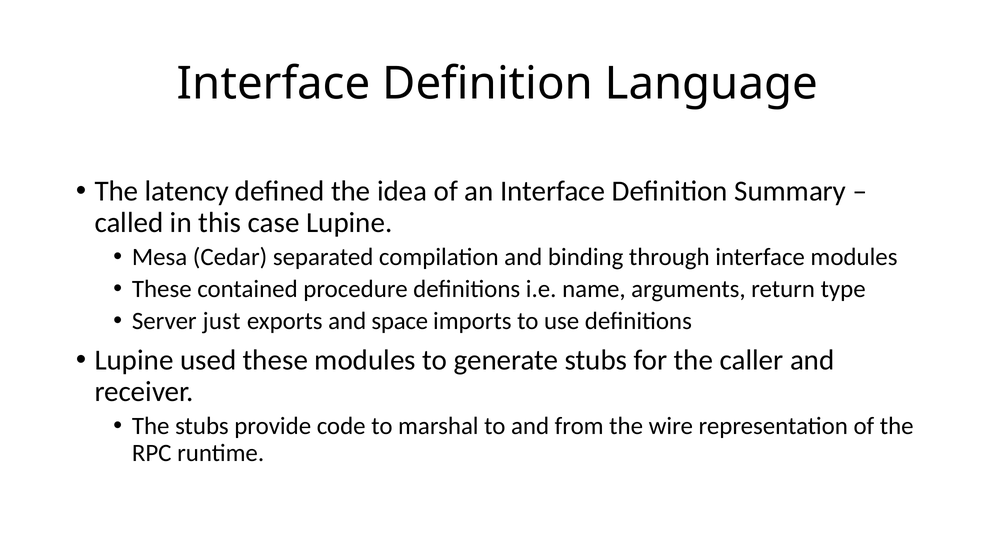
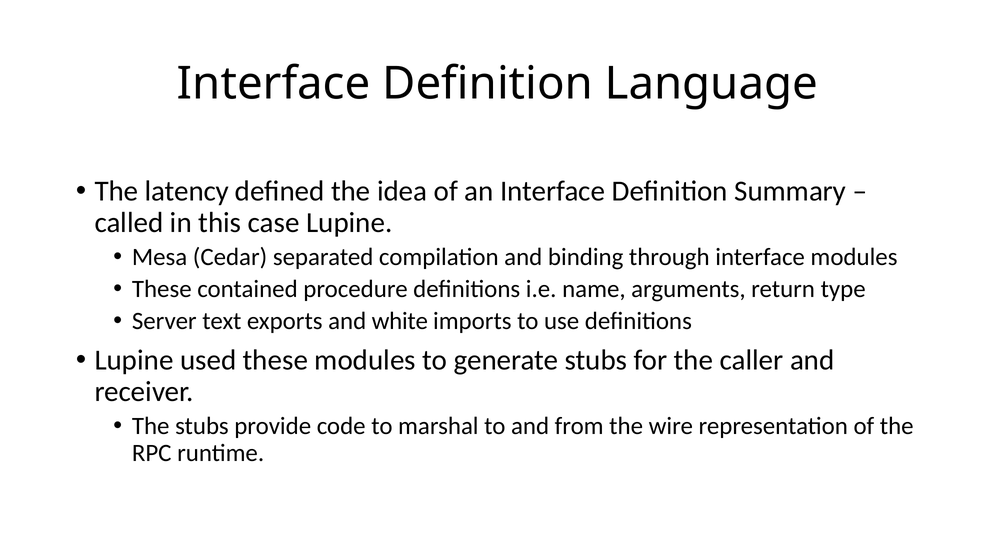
just: just -> text
space: space -> white
